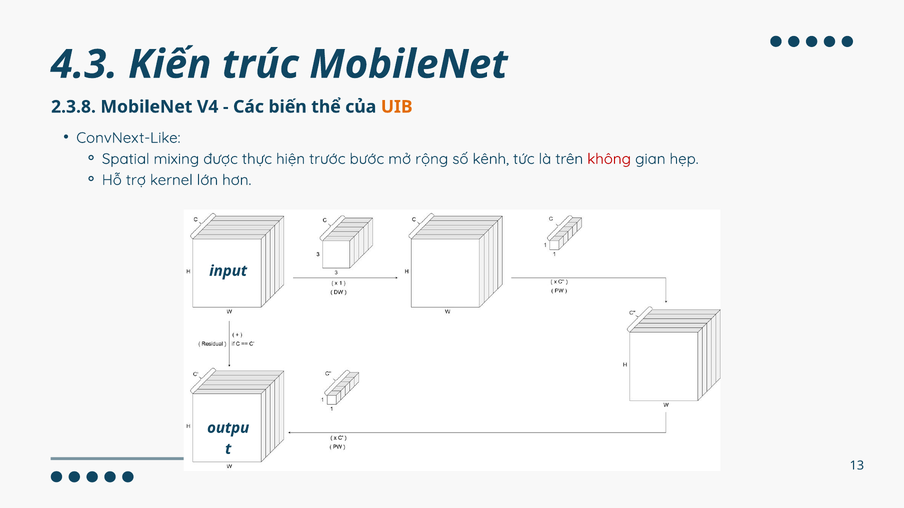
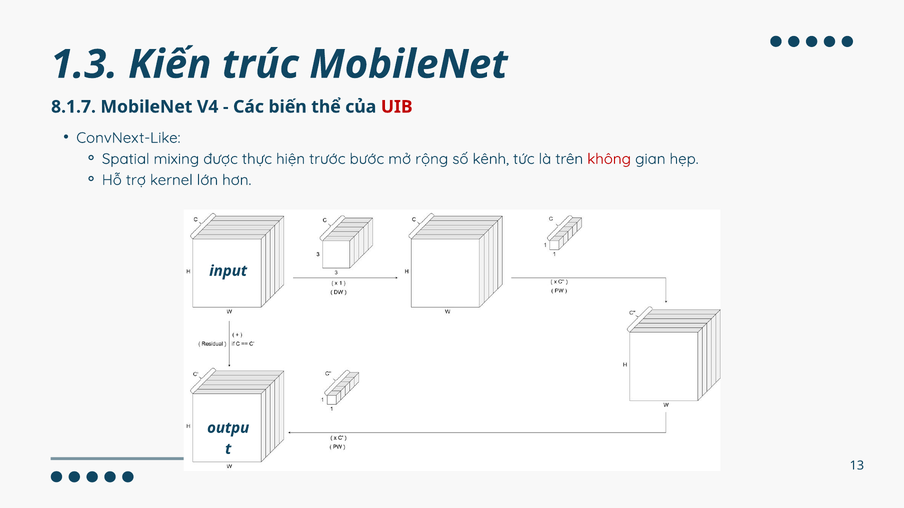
4.3: 4.3 -> 1.3
2.3.8: 2.3.8 -> 8.1.7
UIB colour: orange -> red
